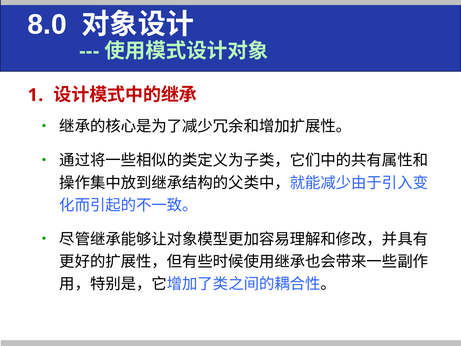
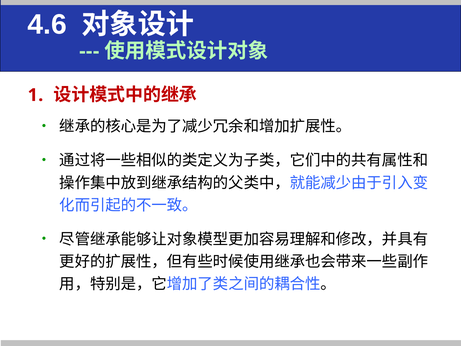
8.0: 8.0 -> 4.6
